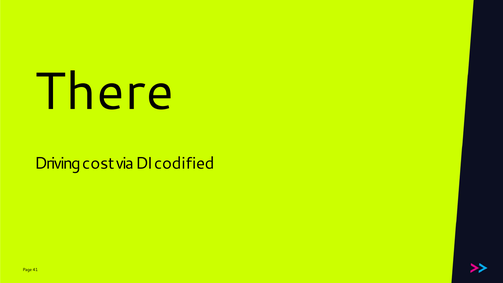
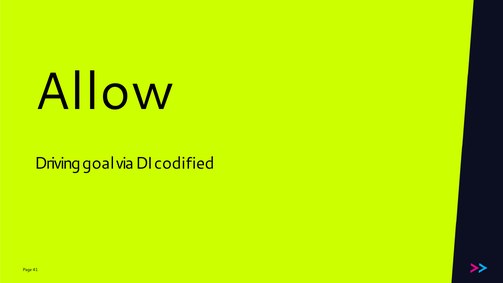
There: There -> Allow
cost: cost -> goal
